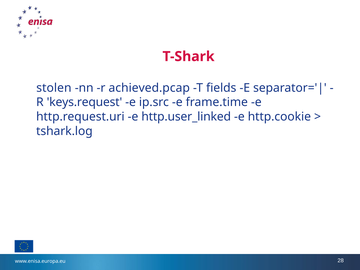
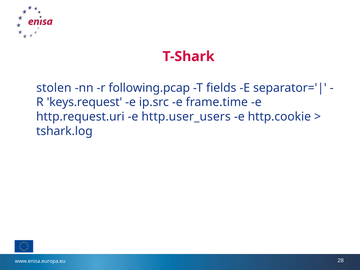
achieved.pcap: achieved.pcap -> following.pcap
http.user_linked: http.user_linked -> http.user_users
